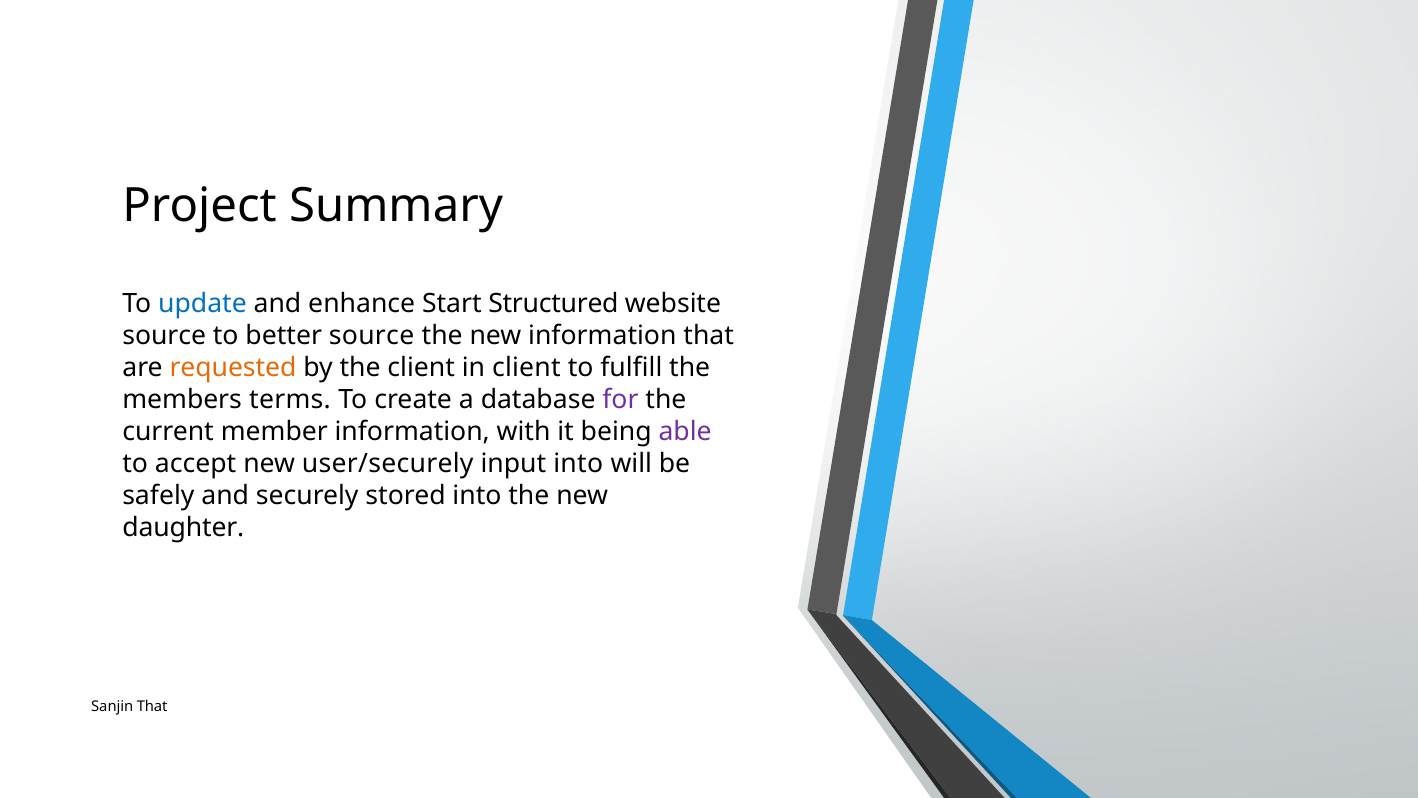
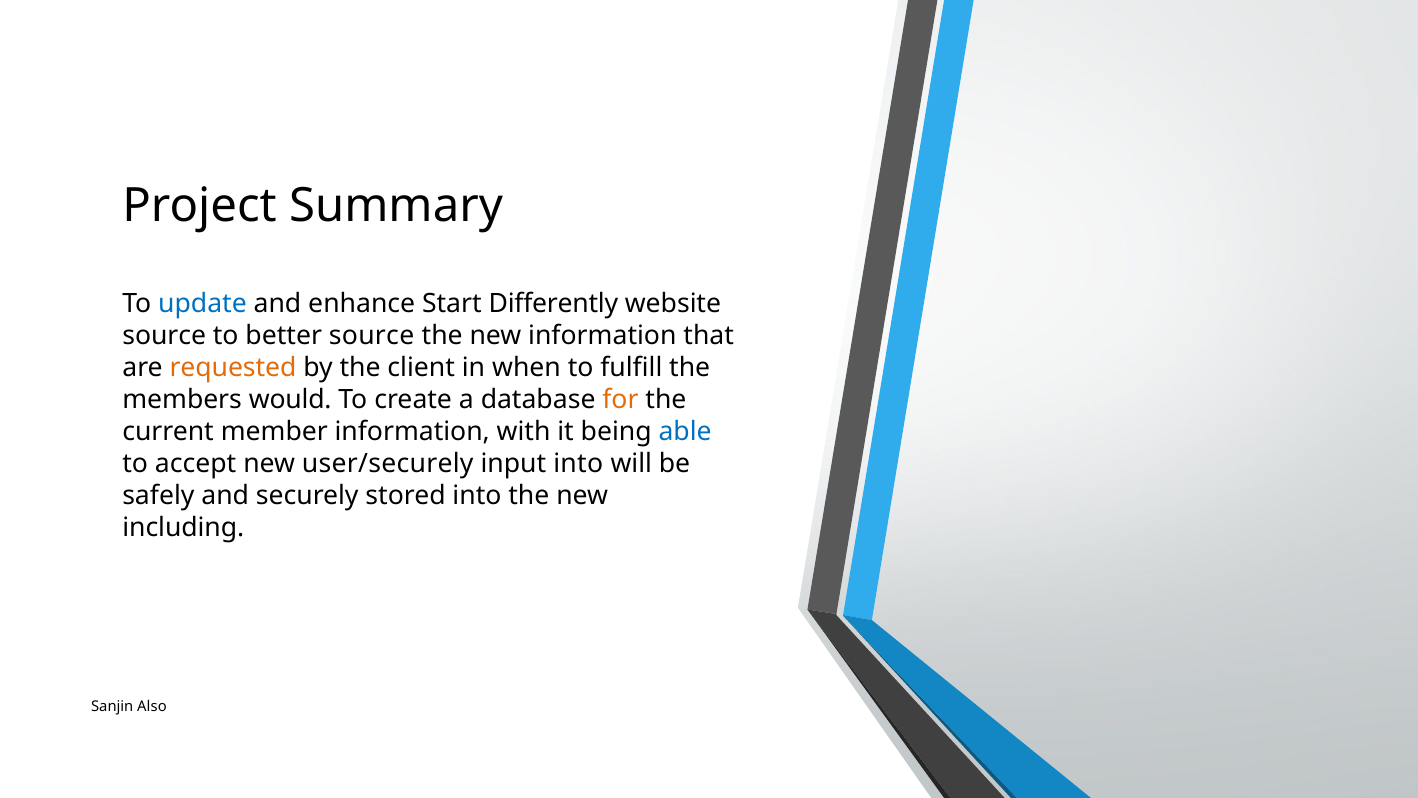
Structured: Structured -> Differently
in client: client -> when
terms: terms -> would
for colour: purple -> orange
able colour: purple -> blue
daughter: daughter -> including
Sanjin That: That -> Also
